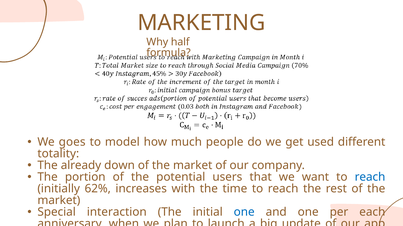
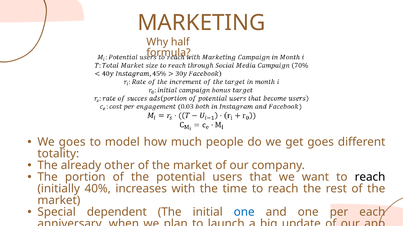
get used: used -> goes
down: down -> other
reach at (370, 178) colour: blue -> black
62%: 62% -> 40%
interaction: interaction -> dependent
